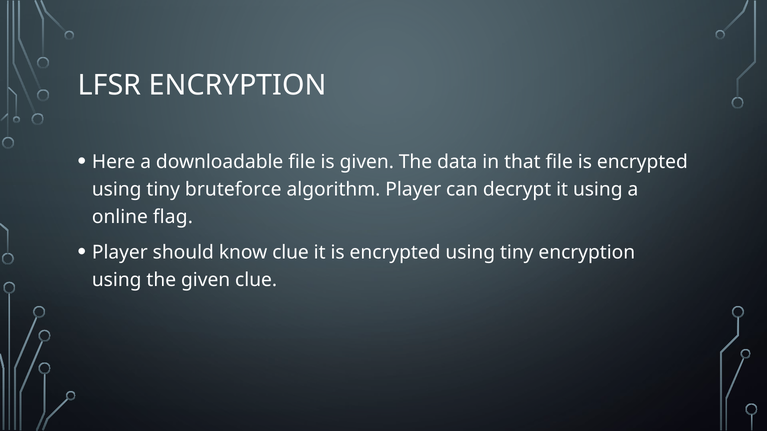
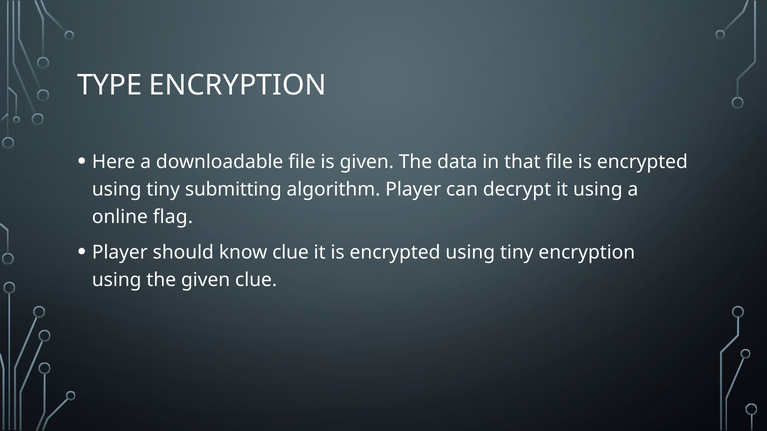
LFSR: LFSR -> TYPE
bruteforce: bruteforce -> submitting
